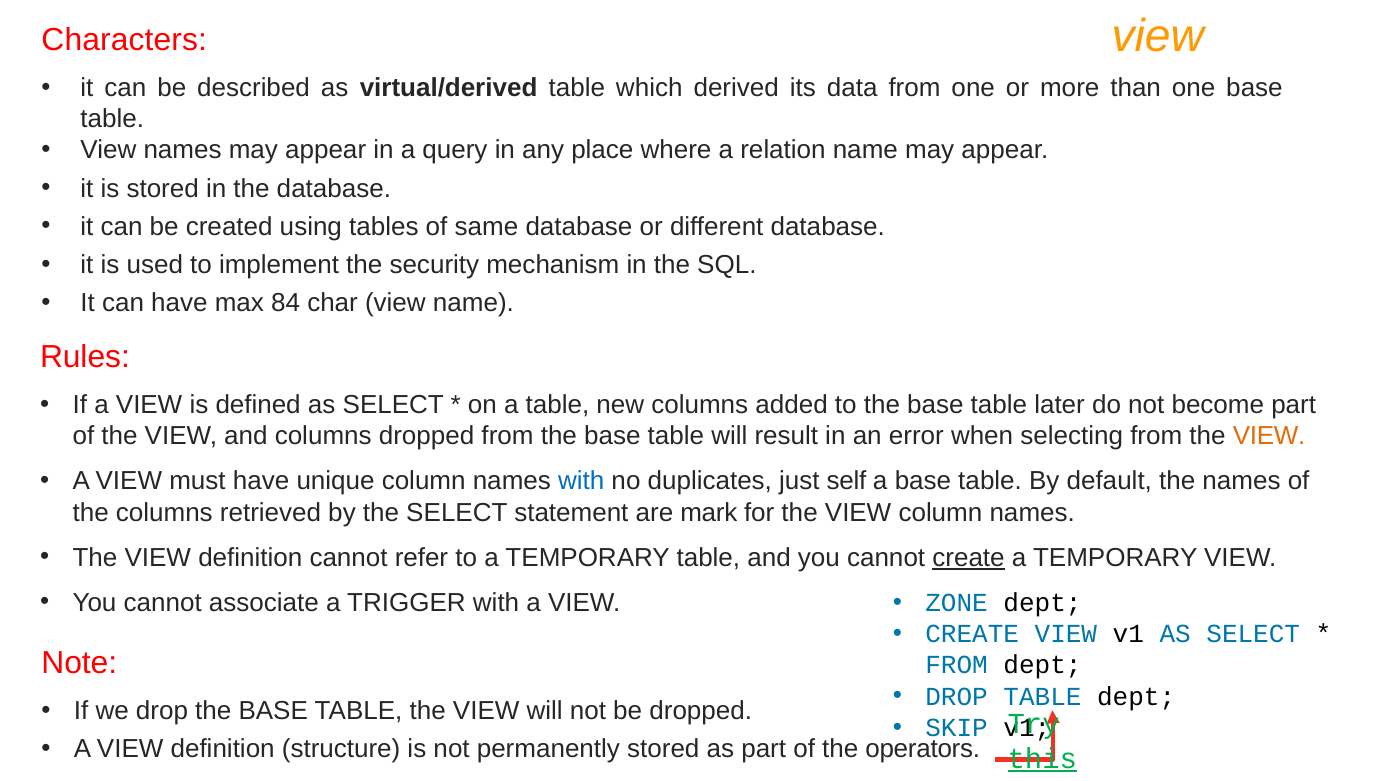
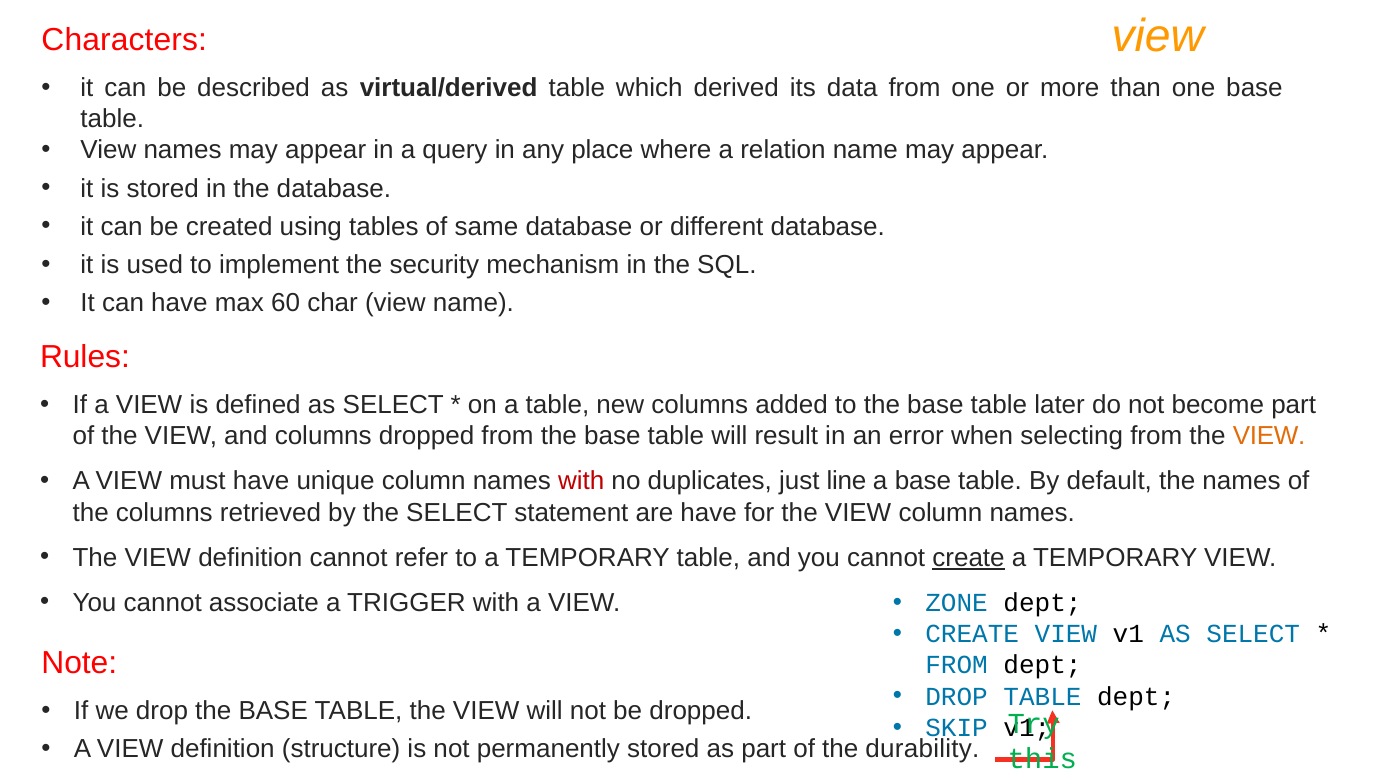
84: 84 -> 60
with at (581, 481) colour: blue -> red
self: self -> line
are mark: mark -> have
operators: operators -> durability
this underline: present -> none
